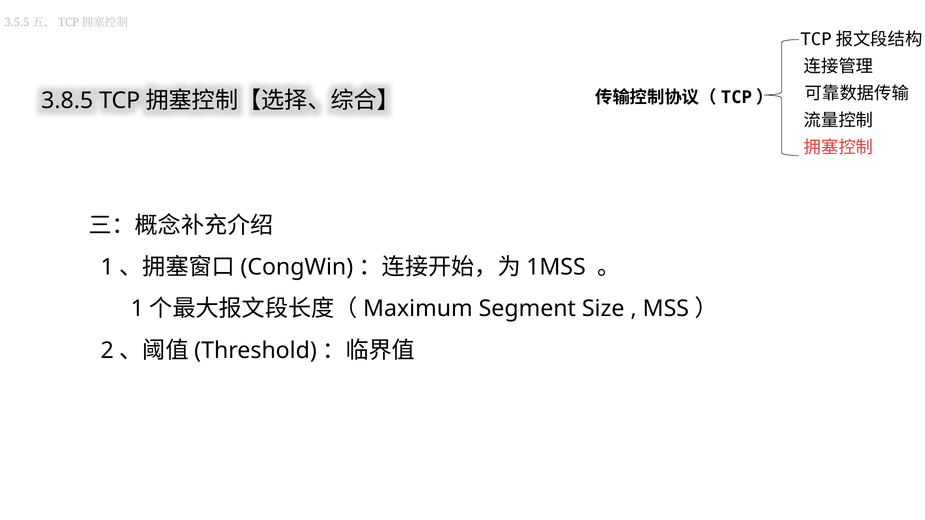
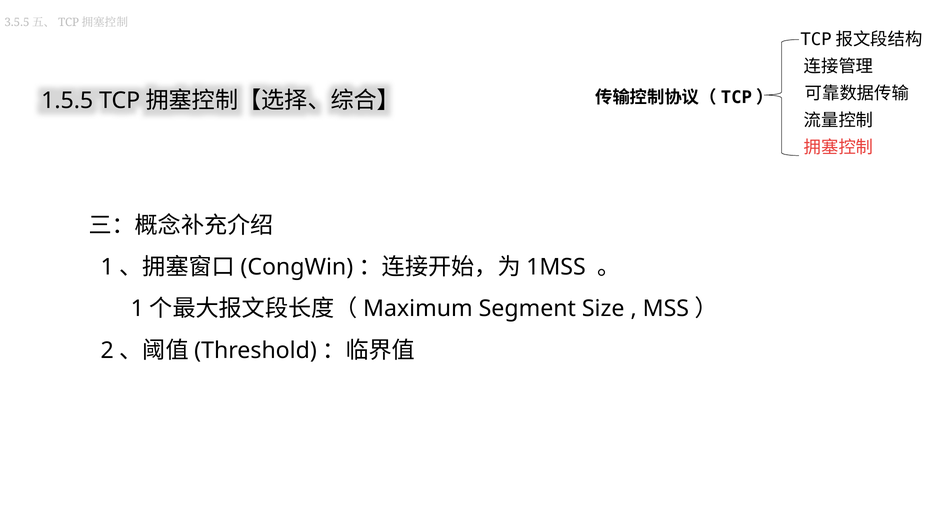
3.8.5: 3.8.5 -> 1.5.5
